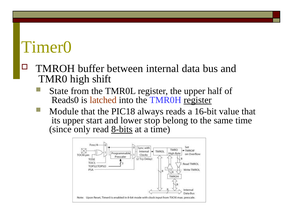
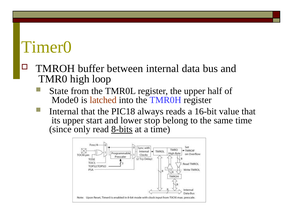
shift: shift -> loop
Reads0: Reads0 -> Mode0
register at (198, 100) underline: present -> none
Module at (64, 111): Module -> Internal
